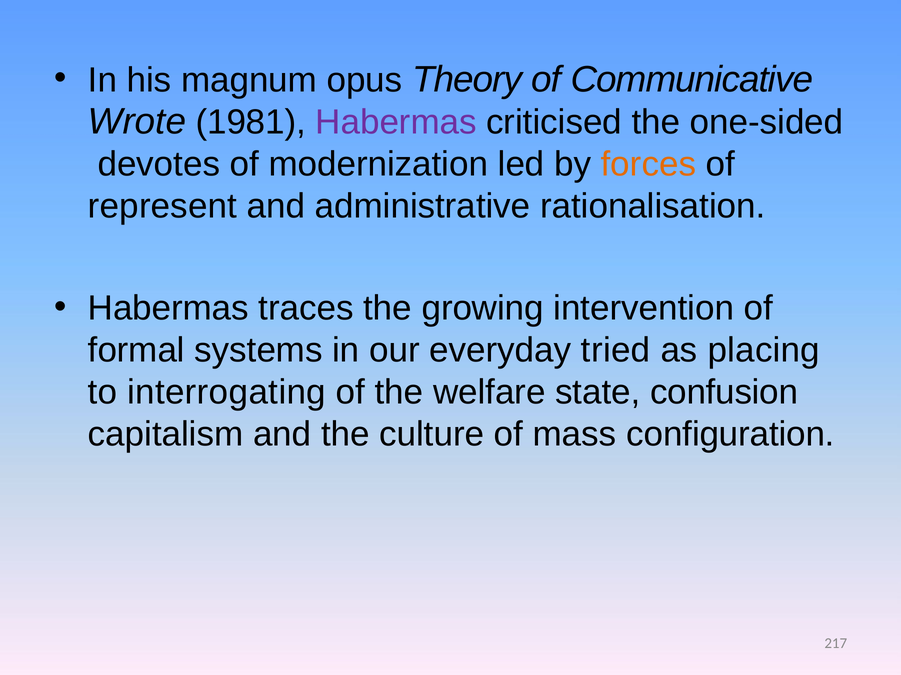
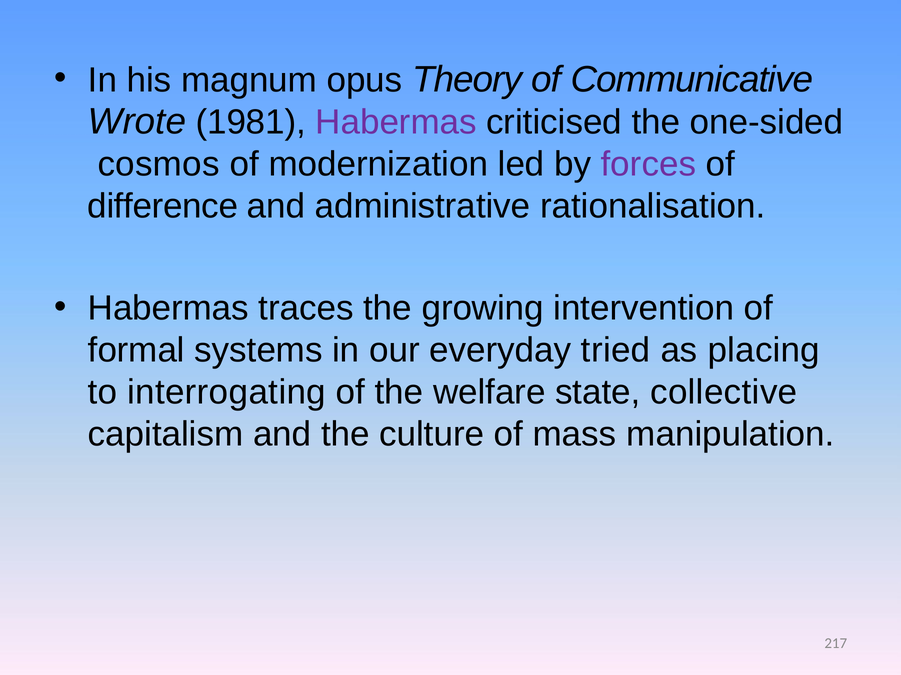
devotes: devotes -> cosmos
forces colour: orange -> purple
represent: represent -> difference
confusion: confusion -> collective
configuration: configuration -> manipulation
